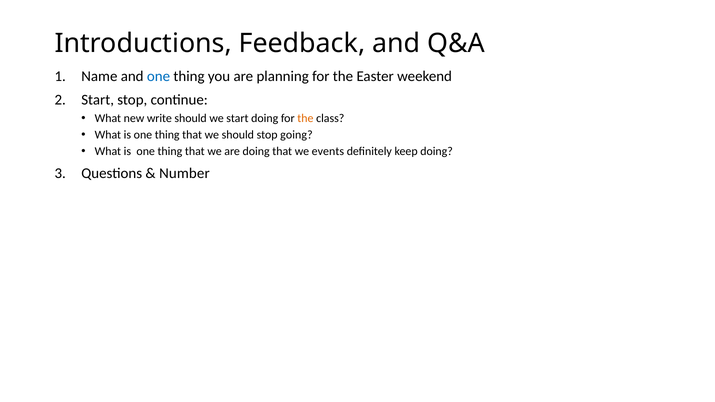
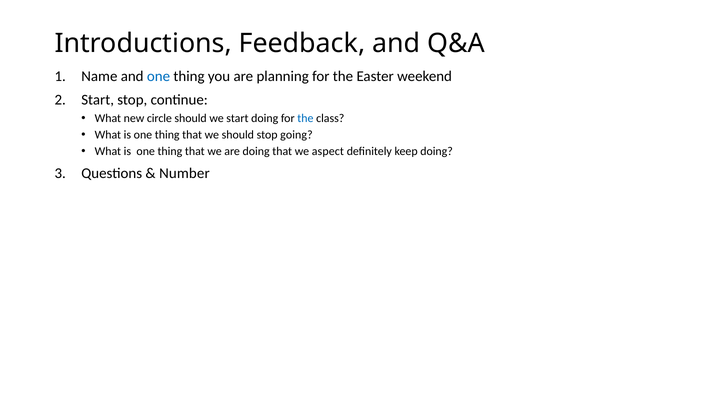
write: write -> circle
the at (305, 118) colour: orange -> blue
events: events -> aspect
